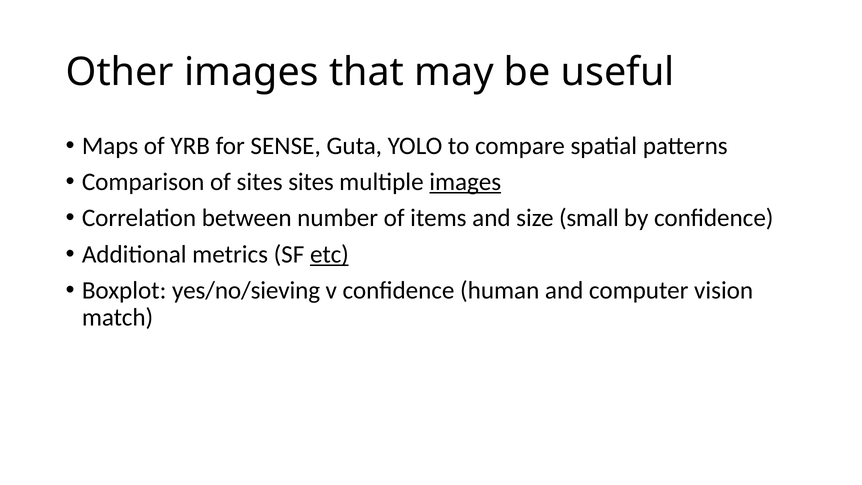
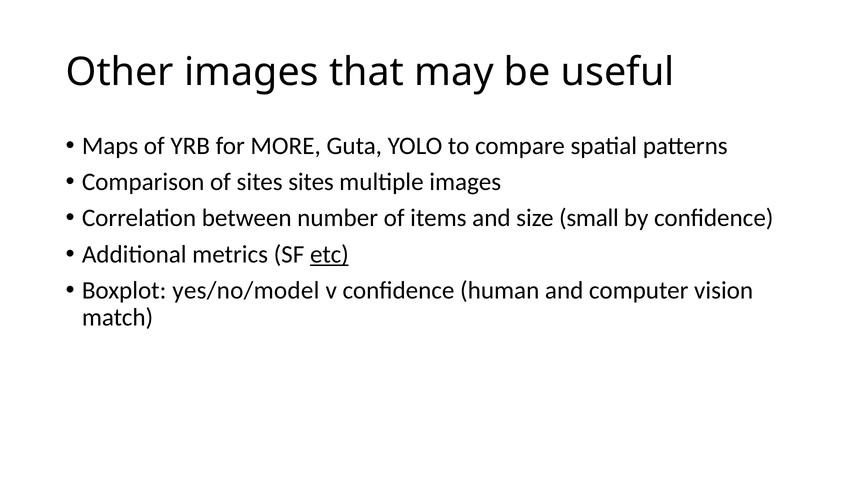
SENSE: SENSE -> MORE
images at (465, 182) underline: present -> none
yes/no/sieving: yes/no/sieving -> yes/no/model
